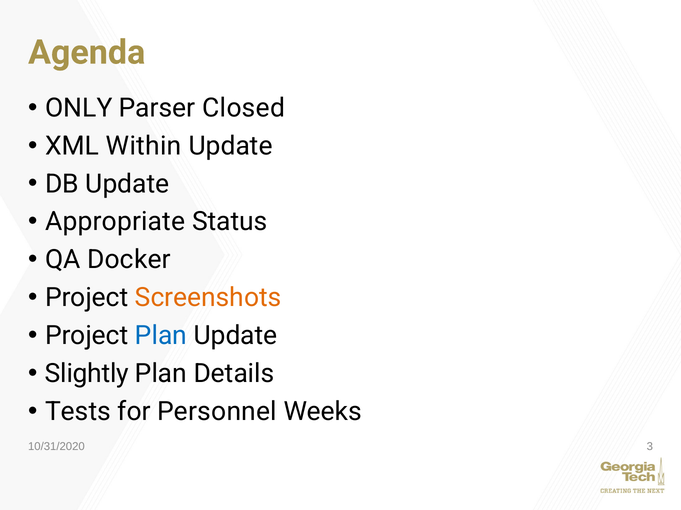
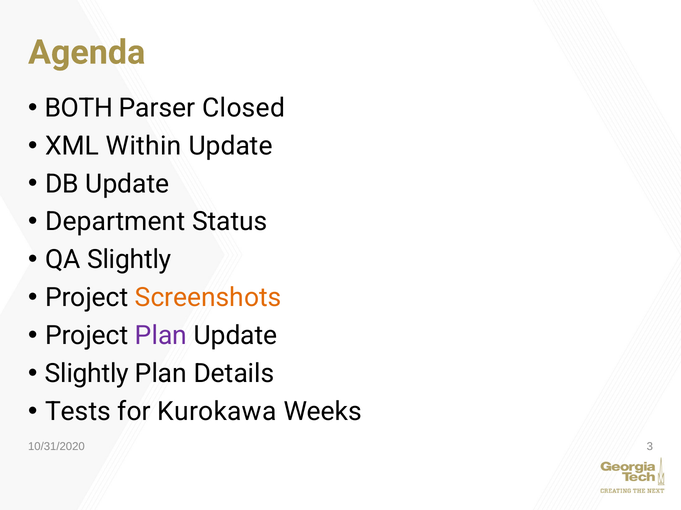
ONLY: ONLY -> BOTH
Appropriate: Appropriate -> Department
QA Docker: Docker -> Slightly
Plan at (161, 336) colour: blue -> purple
Personnel: Personnel -> Kurokawa
